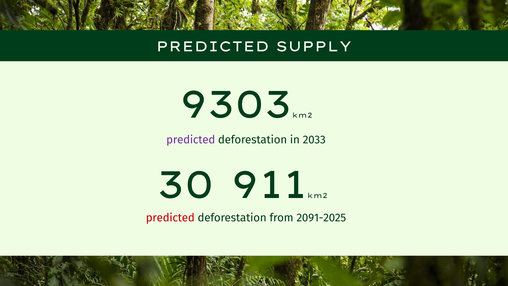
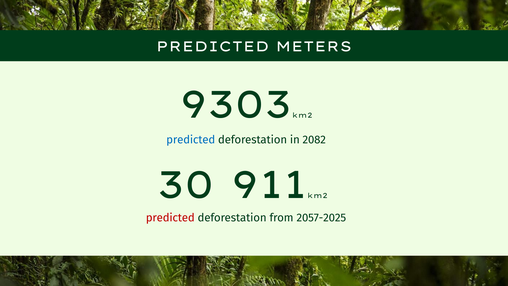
SUPPLY: SUPPLY -> METERS
predicted at (191, 140) colour: purple -> blue
2033: 2033 -> 2082
2091-2025: 2091-2025 -> 2057-2025
